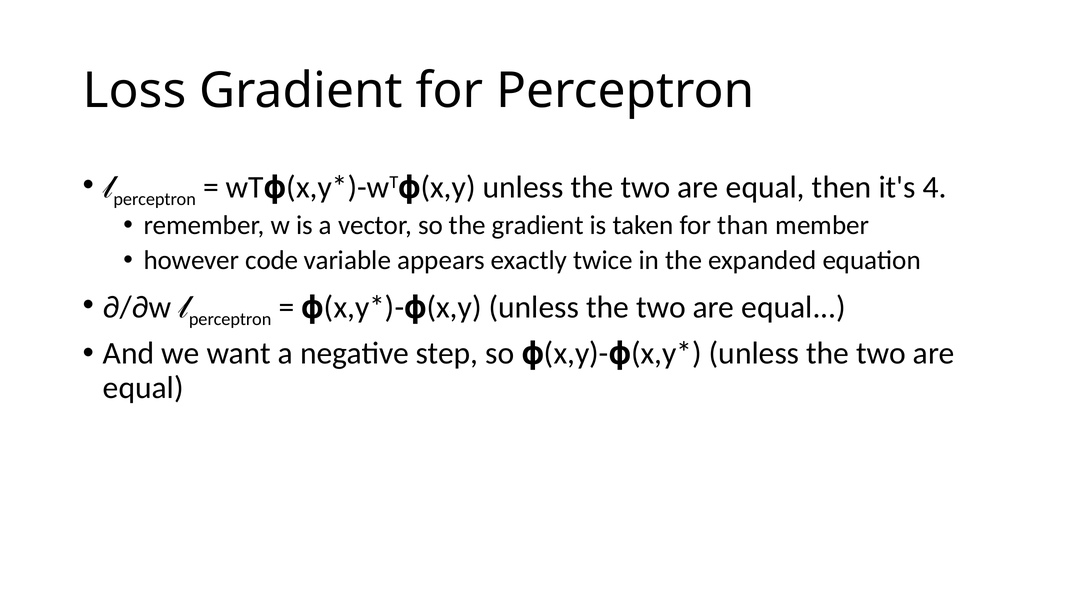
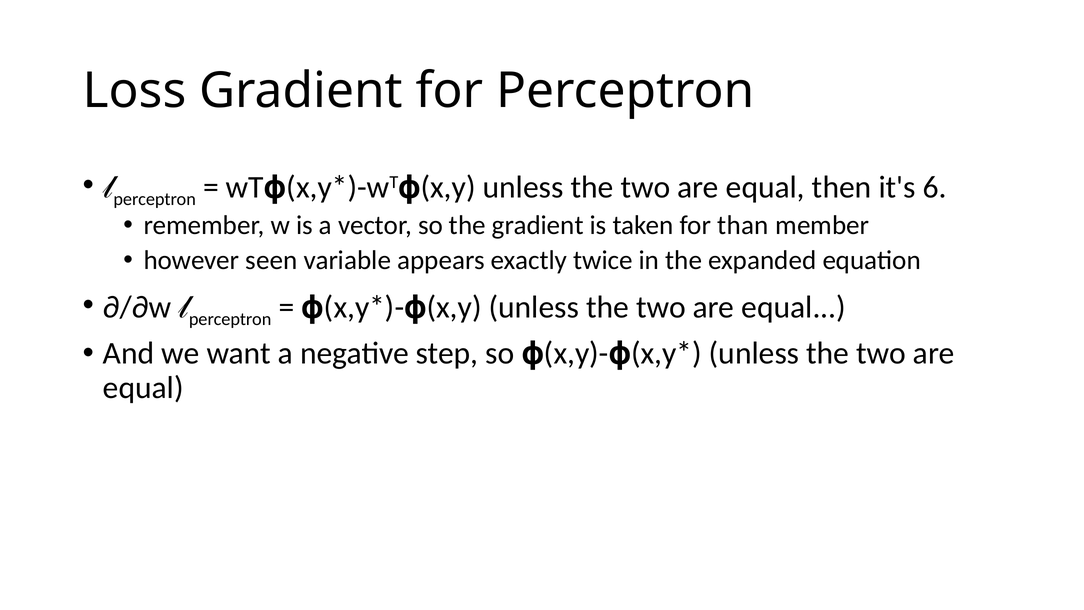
4: 4 -> 6
code: code -> seen
